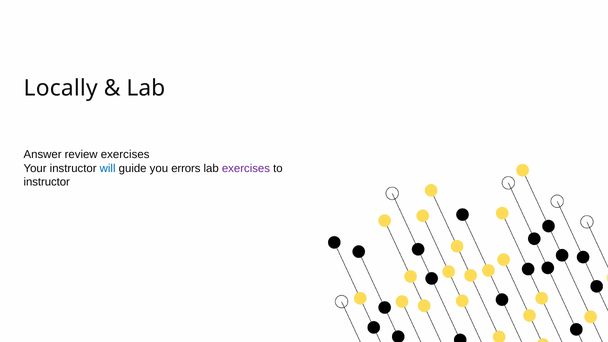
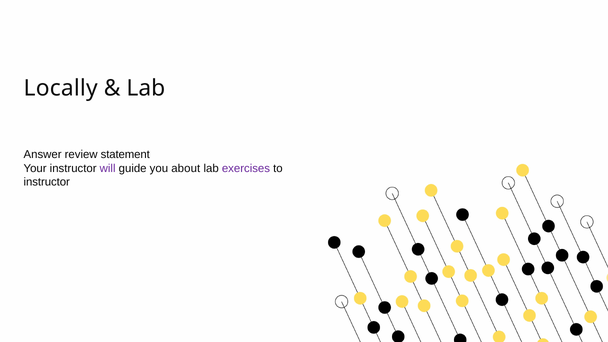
review exercises: exercises -> statement
will colour: blue -> purple
errors: errors -> about
